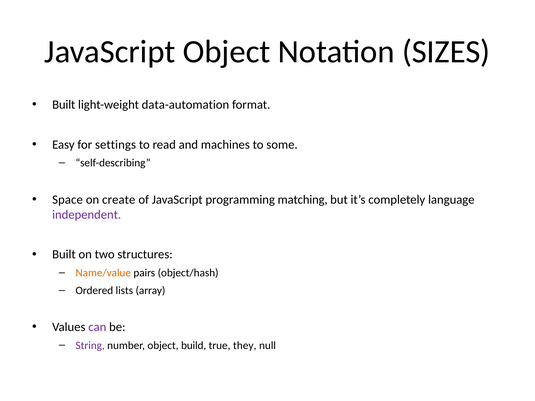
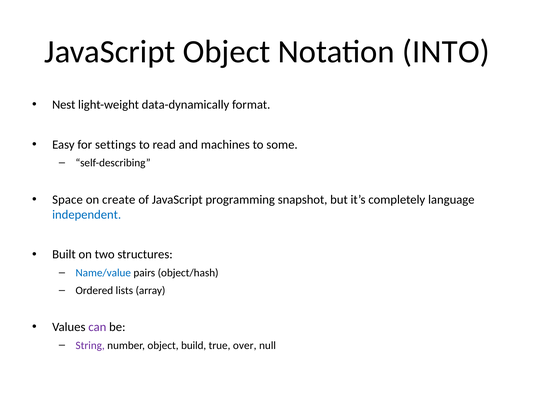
SIZES: SIZES -> INTO
Built at (64, 105): Built -> Nest
data-automation: data-automation -> data-dynamically
matching: matching -> snapshot
independent colour: purple -> blue
Name/value colour: orange -> blue
they: they -> over
